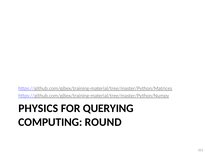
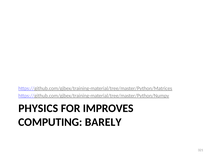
QUERYING: QUERYING -> IMPROVES
ROUND: ROUND -> BARELY
